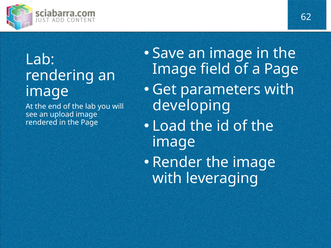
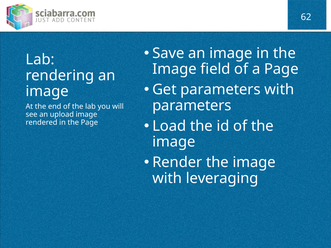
developing at (192, 106): developing -> parameters
